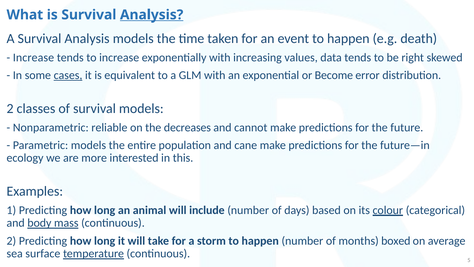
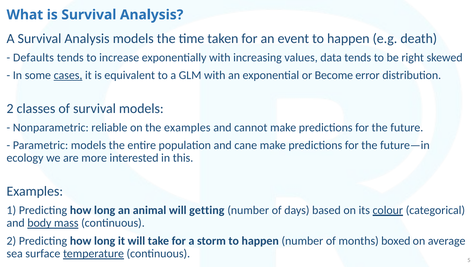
Analysis at (152, 15) underline: present -> none
Increase at (33, 57): Increase -> Defaults
the decreases: decreases -> examples
include: include -> getting
